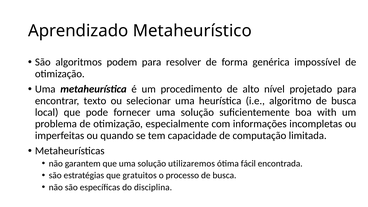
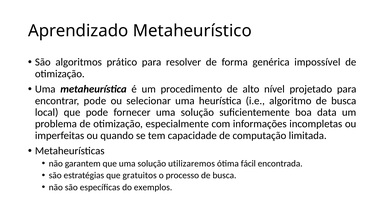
podem: podem -> prático
encontrar texto: texto -> pode
with: with -> data
disciplina: disciplina -> exemplos
